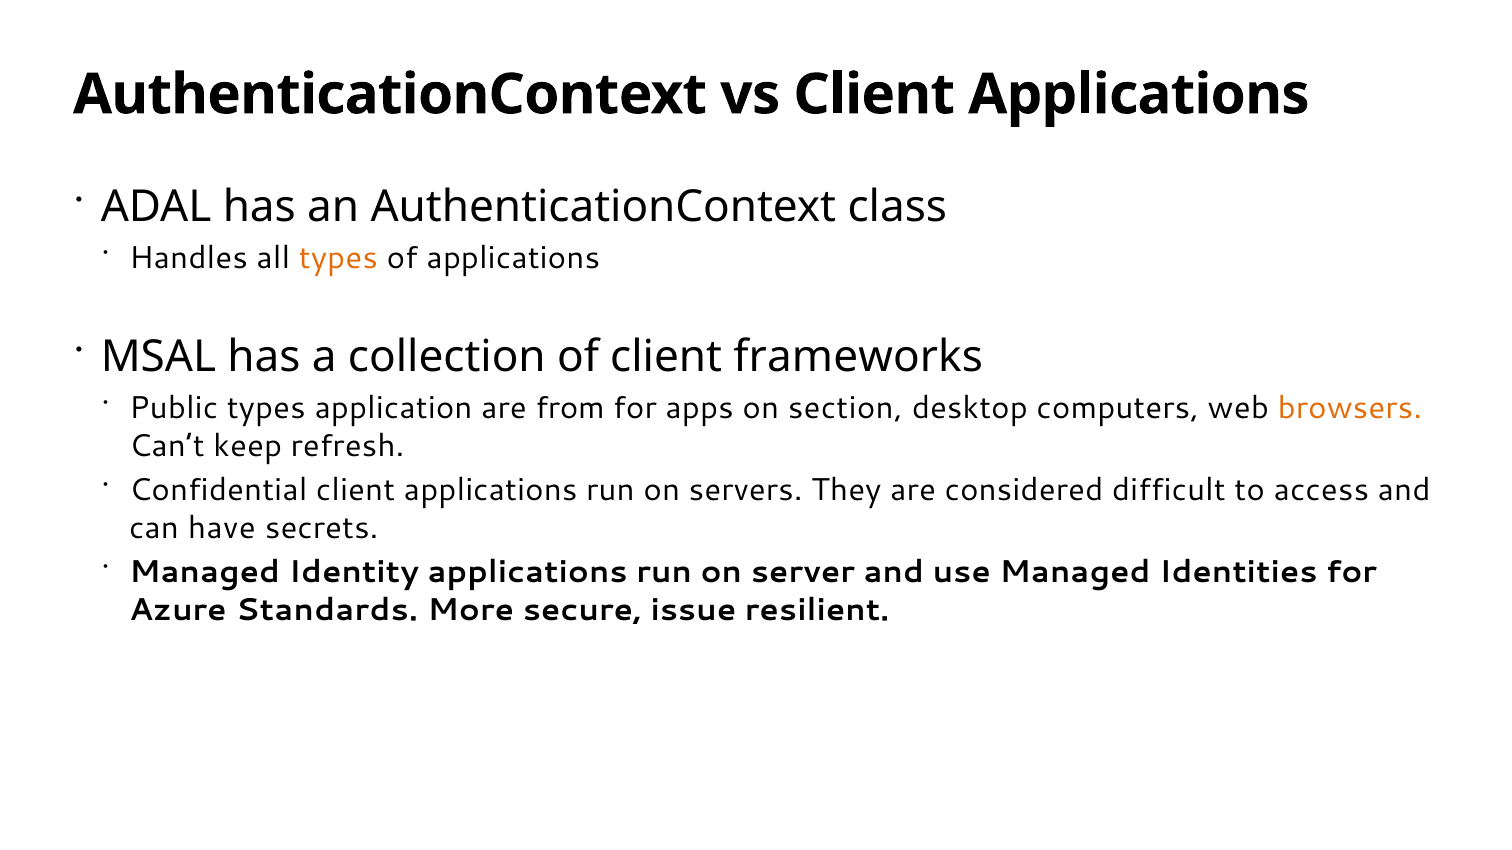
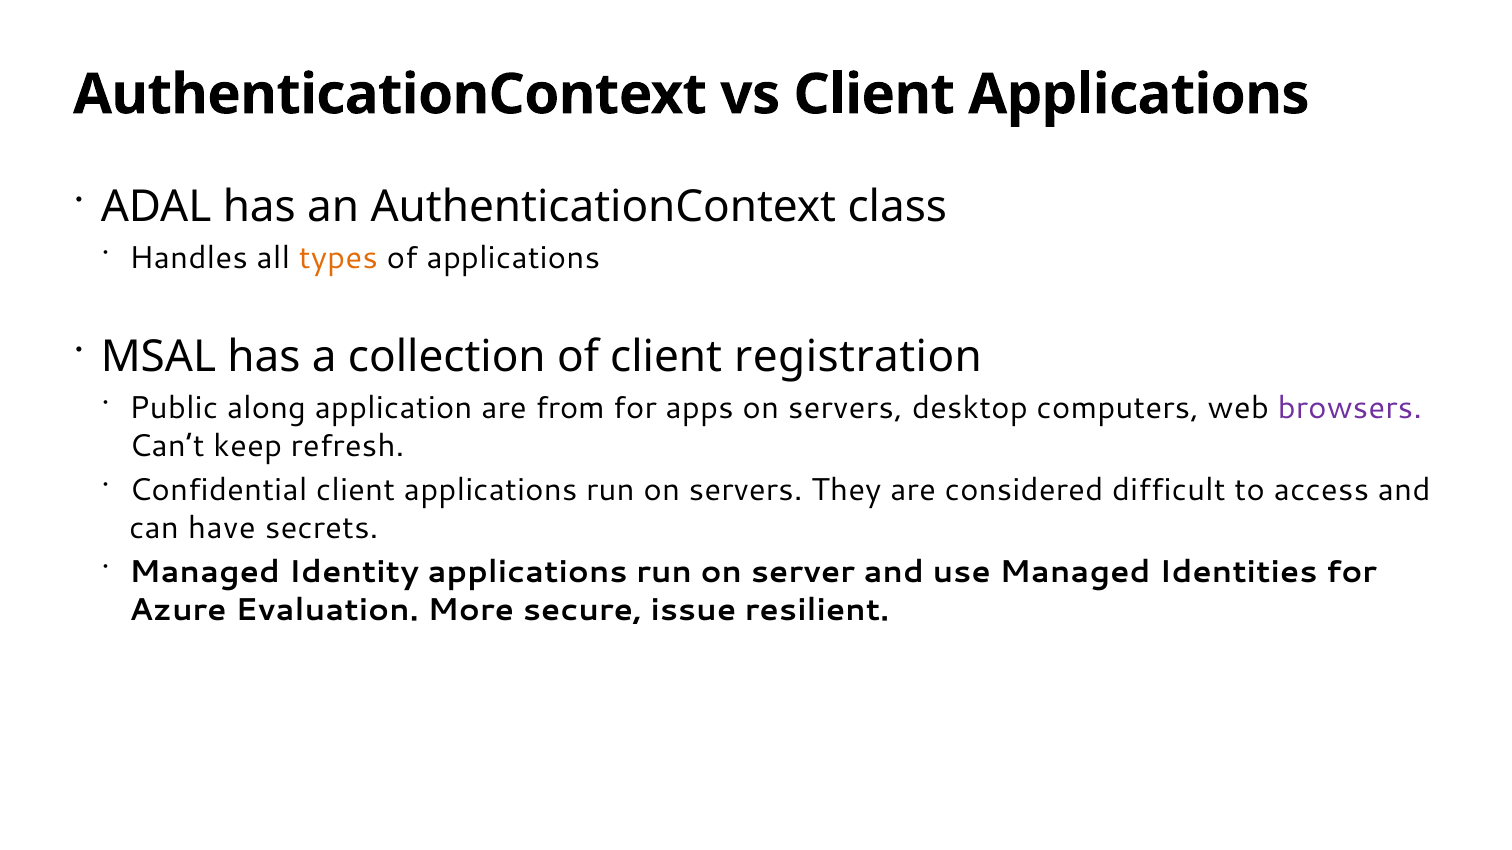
frameworks: frameworks -> registration
Public types: types -> along
apps on section: section -> servers
browsers colour: orange -> purple
Standards: Standards -> Evaluation
